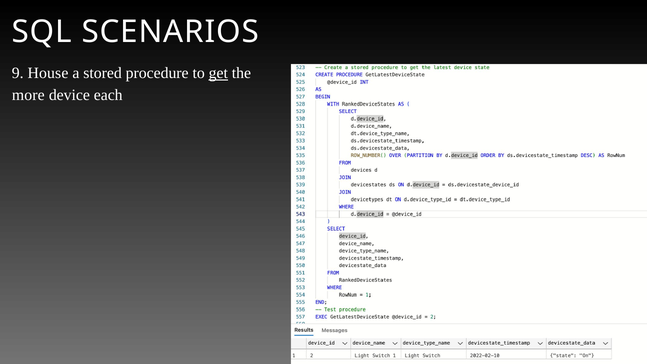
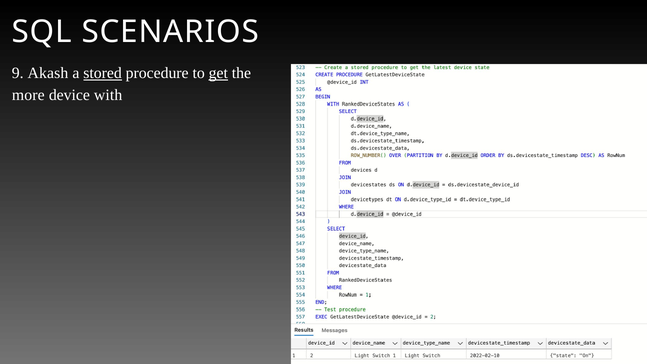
House: House -> Akash
stored underline: none -> present
each: each -> with
